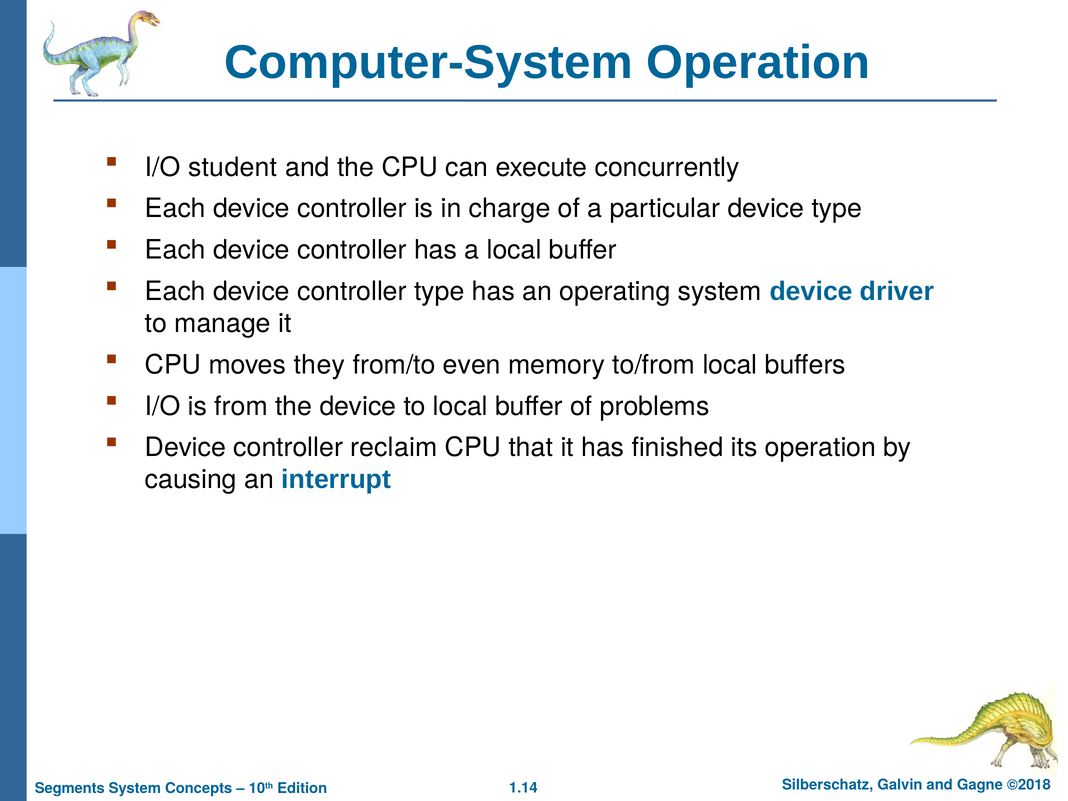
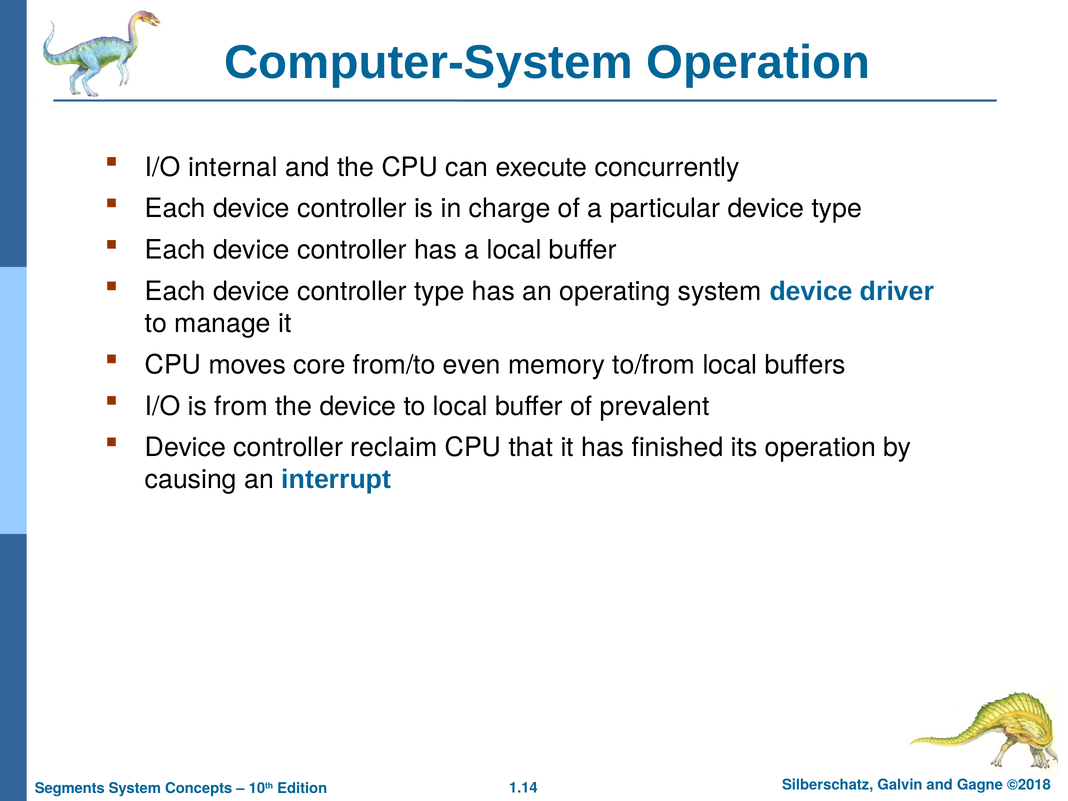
student: student -> internal
they: they -> core
problems: problems -> prevalent
